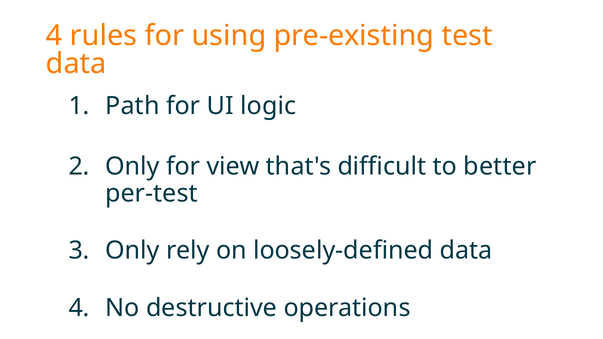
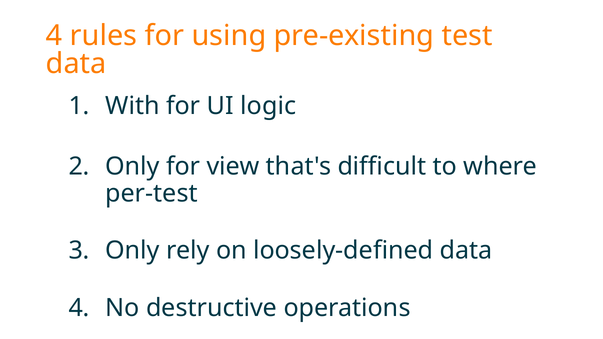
Path: Path -> With
better: better -> where
